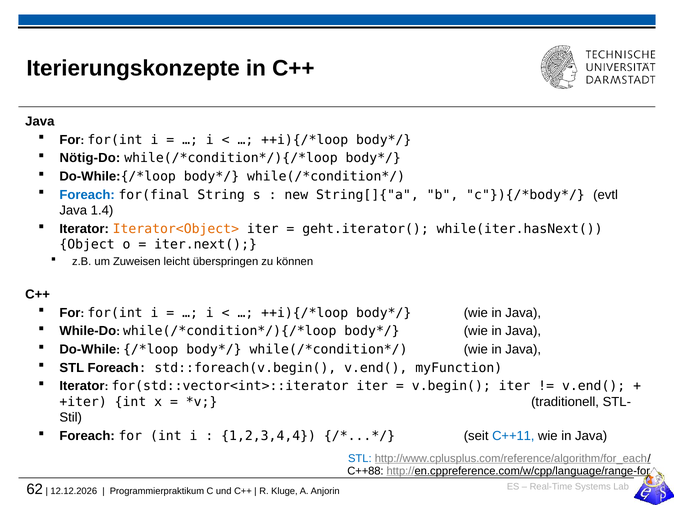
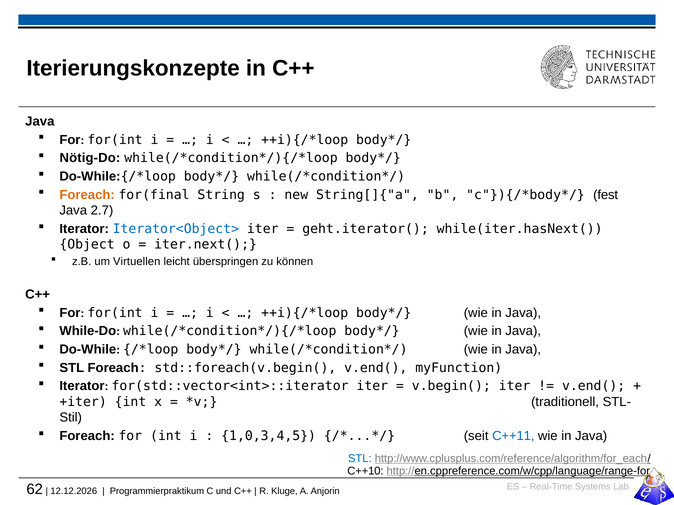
Foreach at (87, 195) colour: blue -> orange
evtl: evtl -> fest
1.4: 1.4 -> 2.7
Iterator<Object> colour: orange -> blue
Zuweisen: Zuweisen -> Virtuellen
1,2,3,4,4: 1,2,3,4,4 -> 1,0,3,4,5
C++88: C++88 -> C++10
